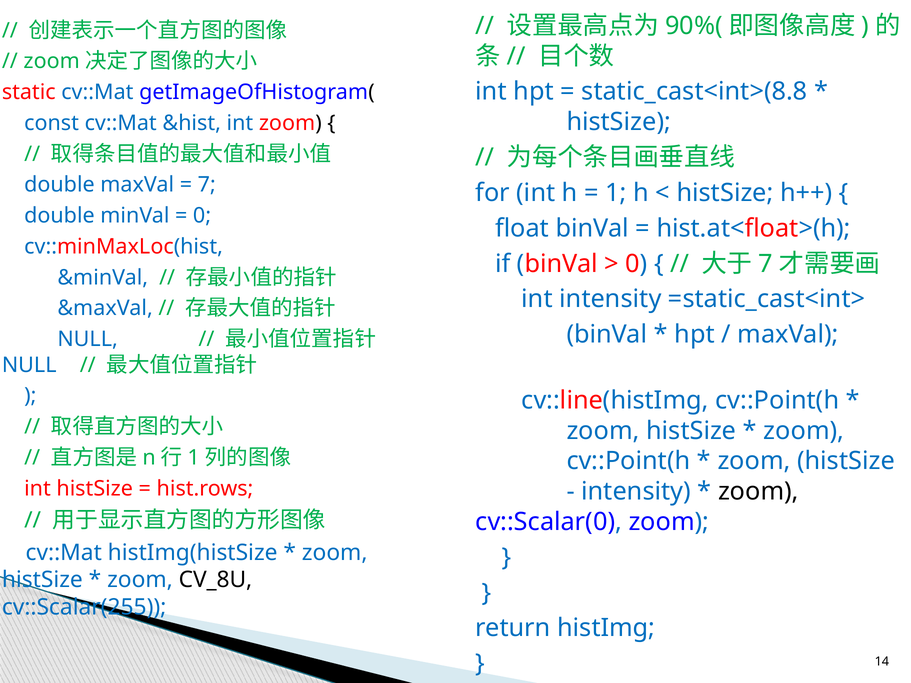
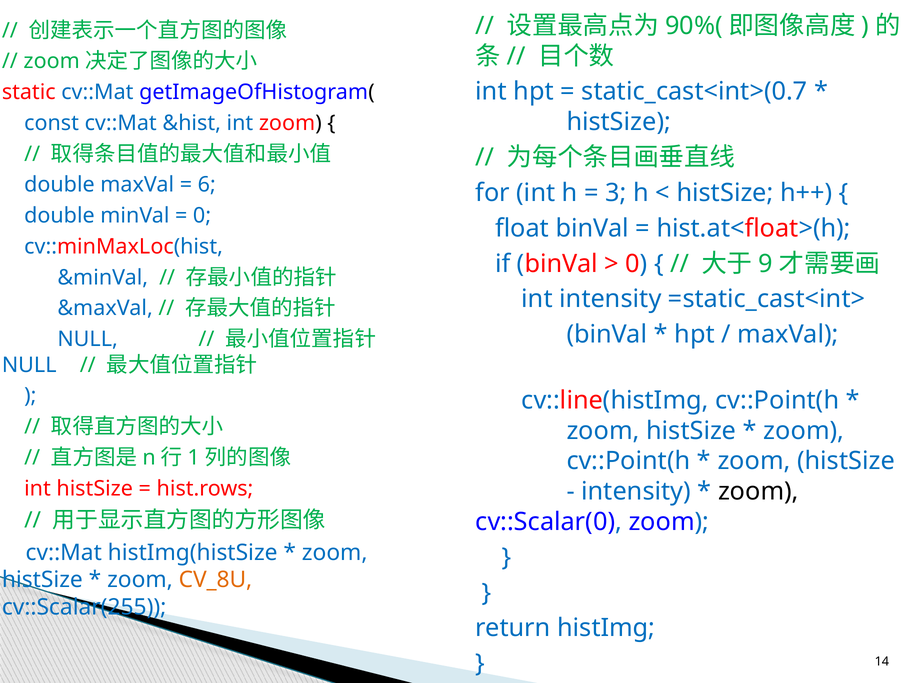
static_cast<int>(8.8: static_cast<int>(8.8 -> static_cast<int>(0.7
7 at (207, 185): 7 -> 6
1: 1 -> 3
7 at (766, 264): 7 -> 9
CV_8U colour: black -> orange
